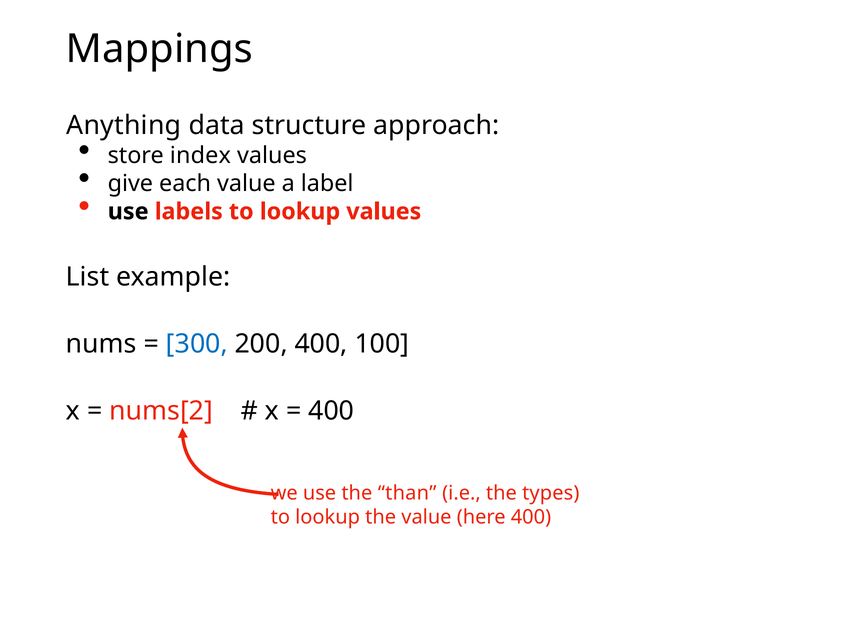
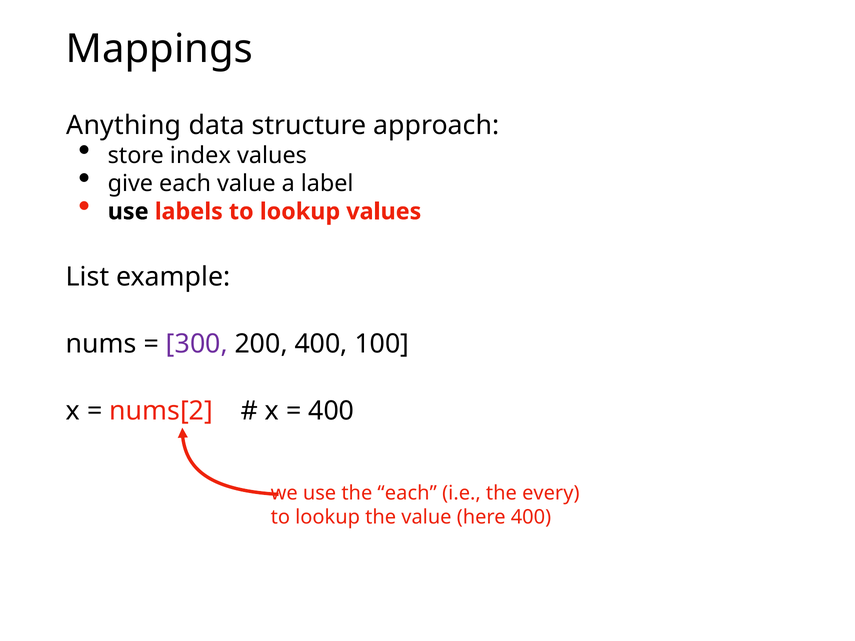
300 colour: blue -> purple
the than: than -> each
types: types -> every
